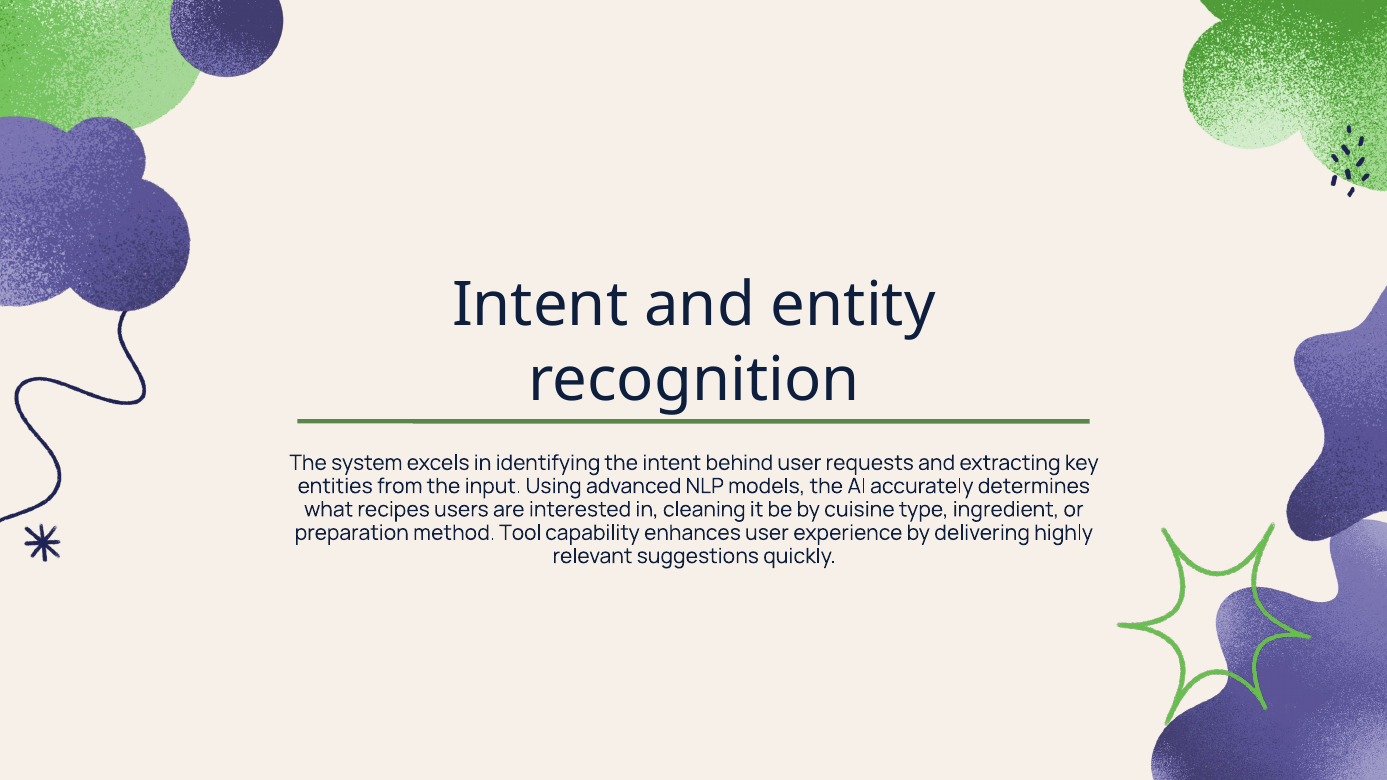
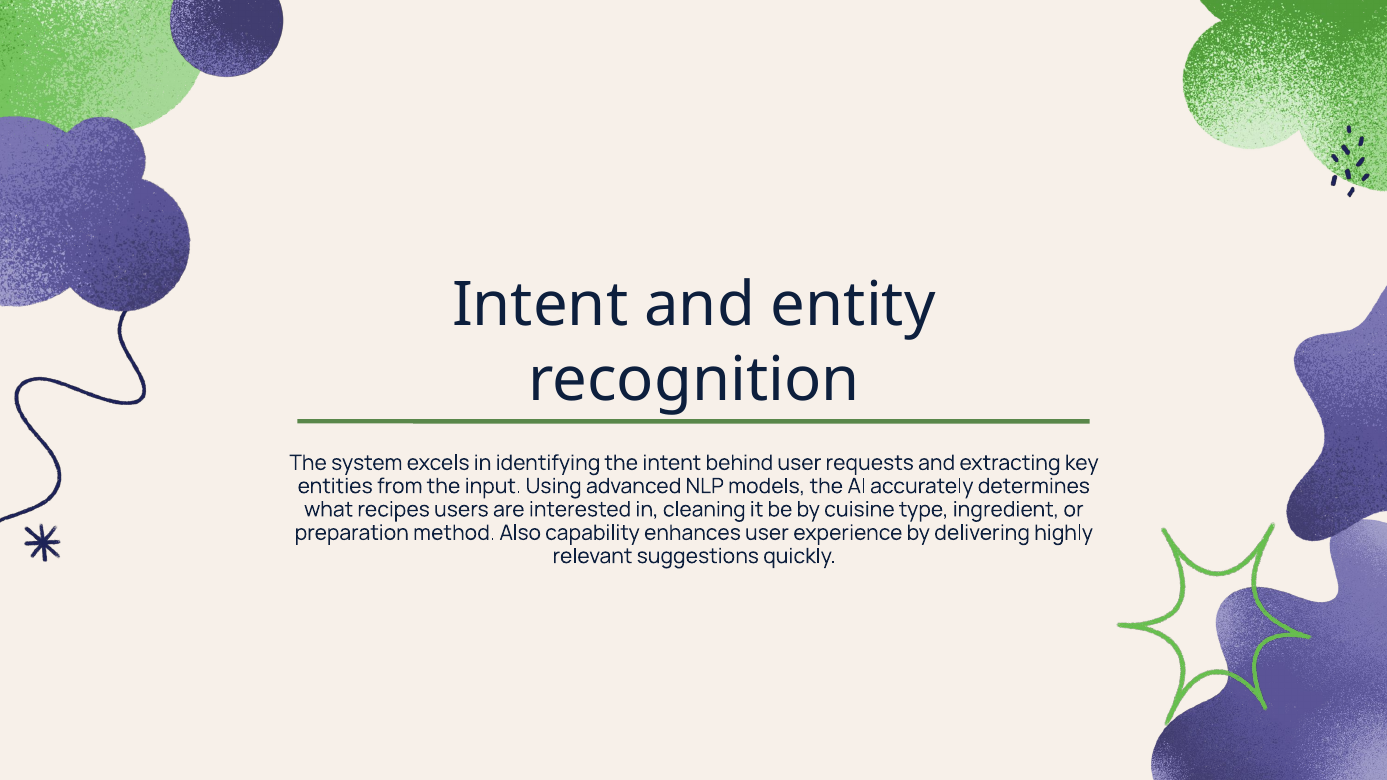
Tool: Tool -> Also
